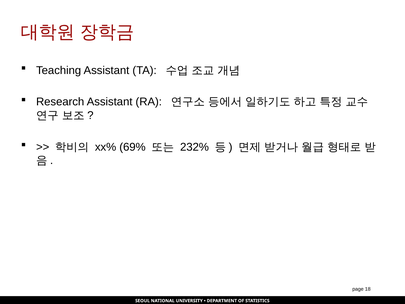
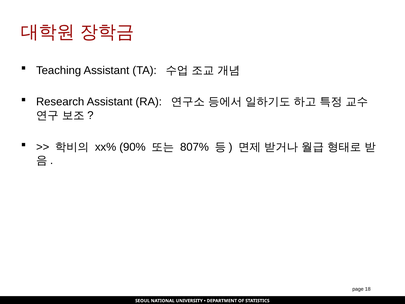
69%: 69% -> 90%
232%: 232% -> 807%
